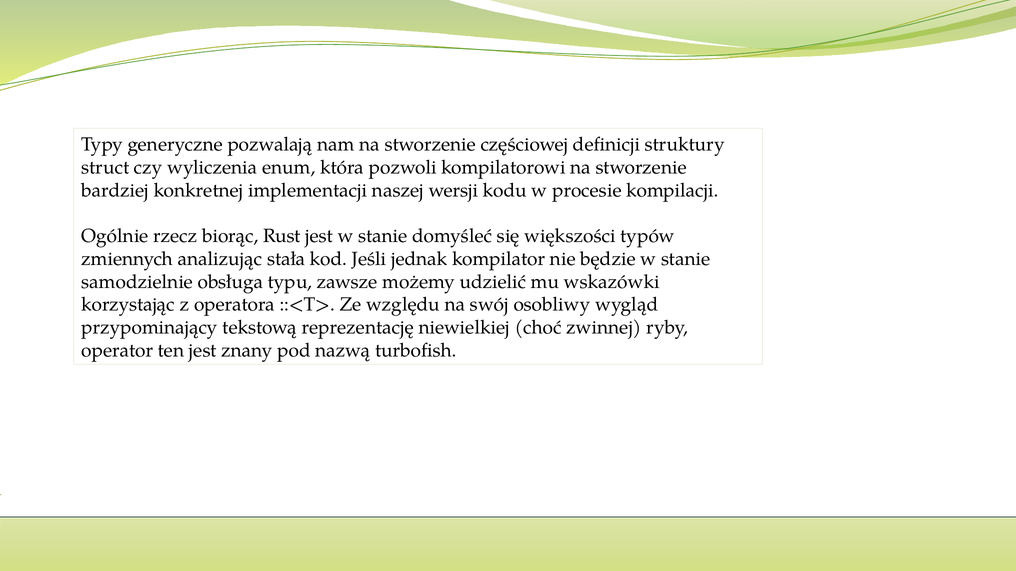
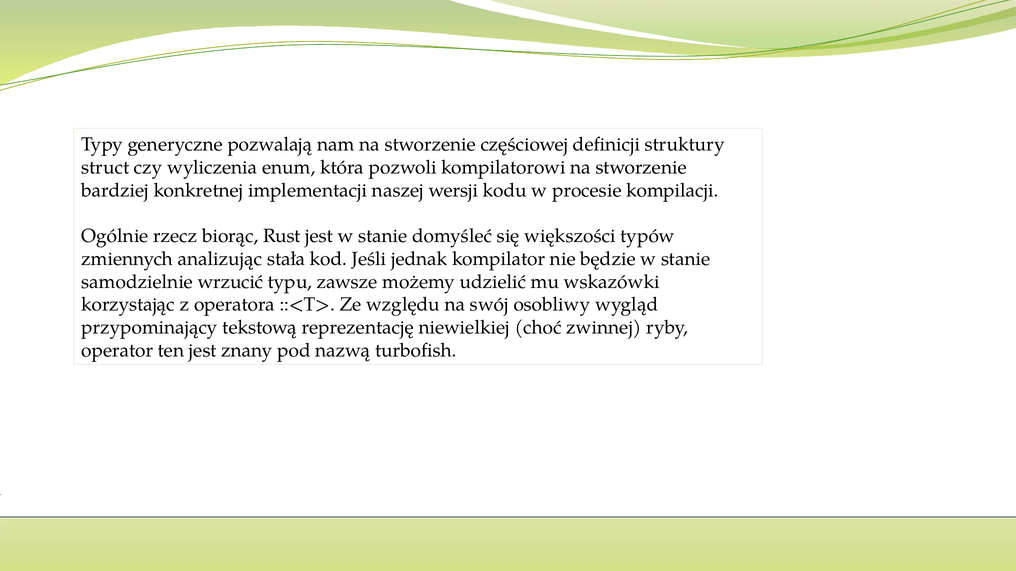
obsługa: obsługa -> wrzucić
